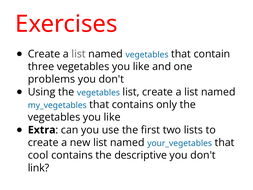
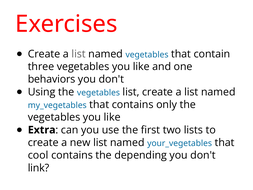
problems: problems -> behaviors
descriptive: descriptive -> depending
